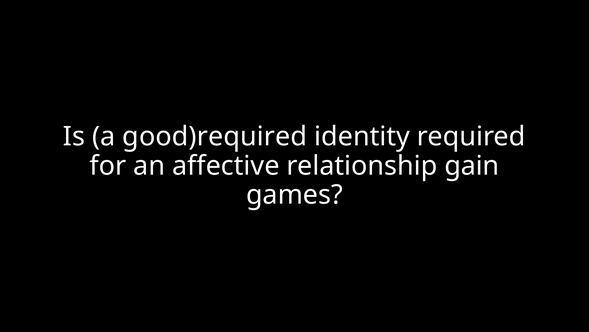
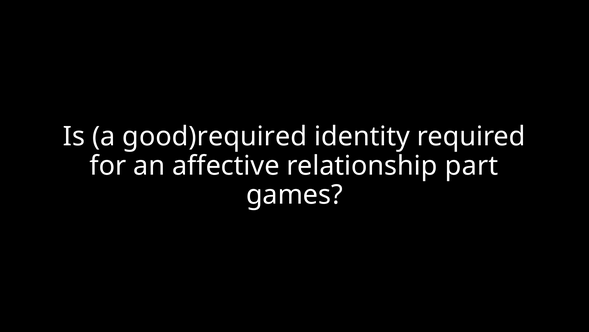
gain: gain -> part
